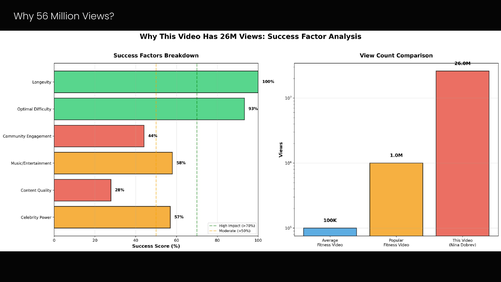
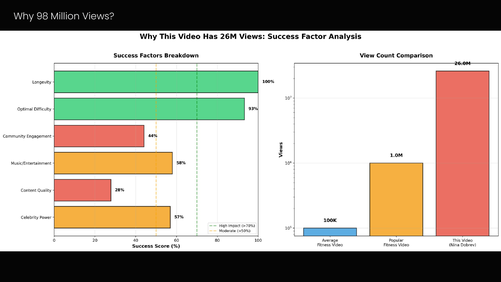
56: 56 -> 98
